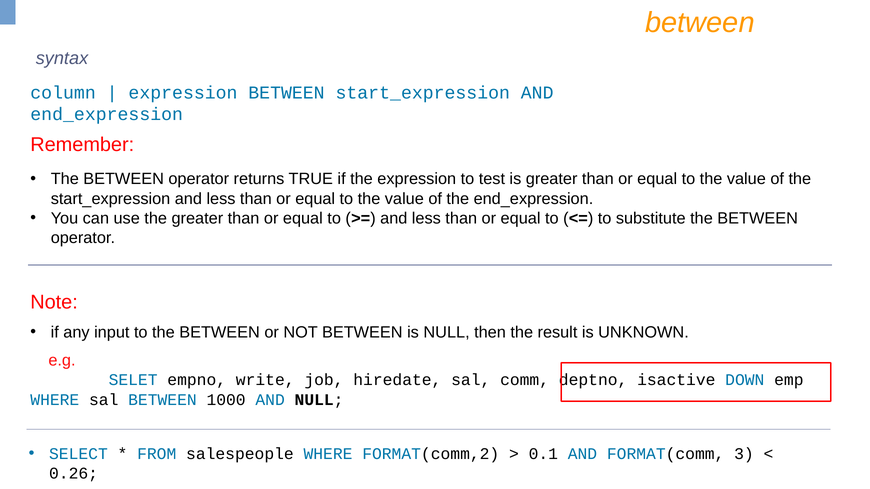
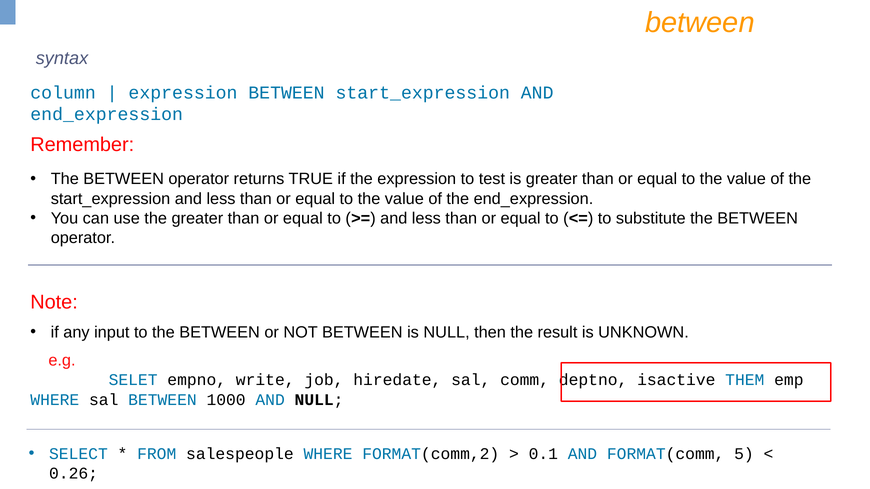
DOWN: DOWN -> THEM
3: 3 -> 5
